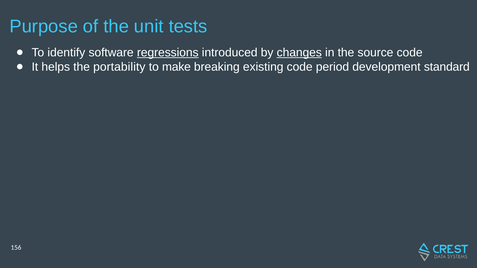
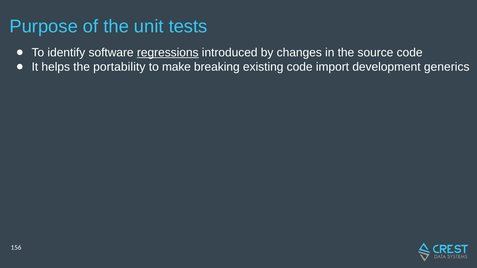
changes underline: present -> none
period: period -> import
standard: standard -> generics
